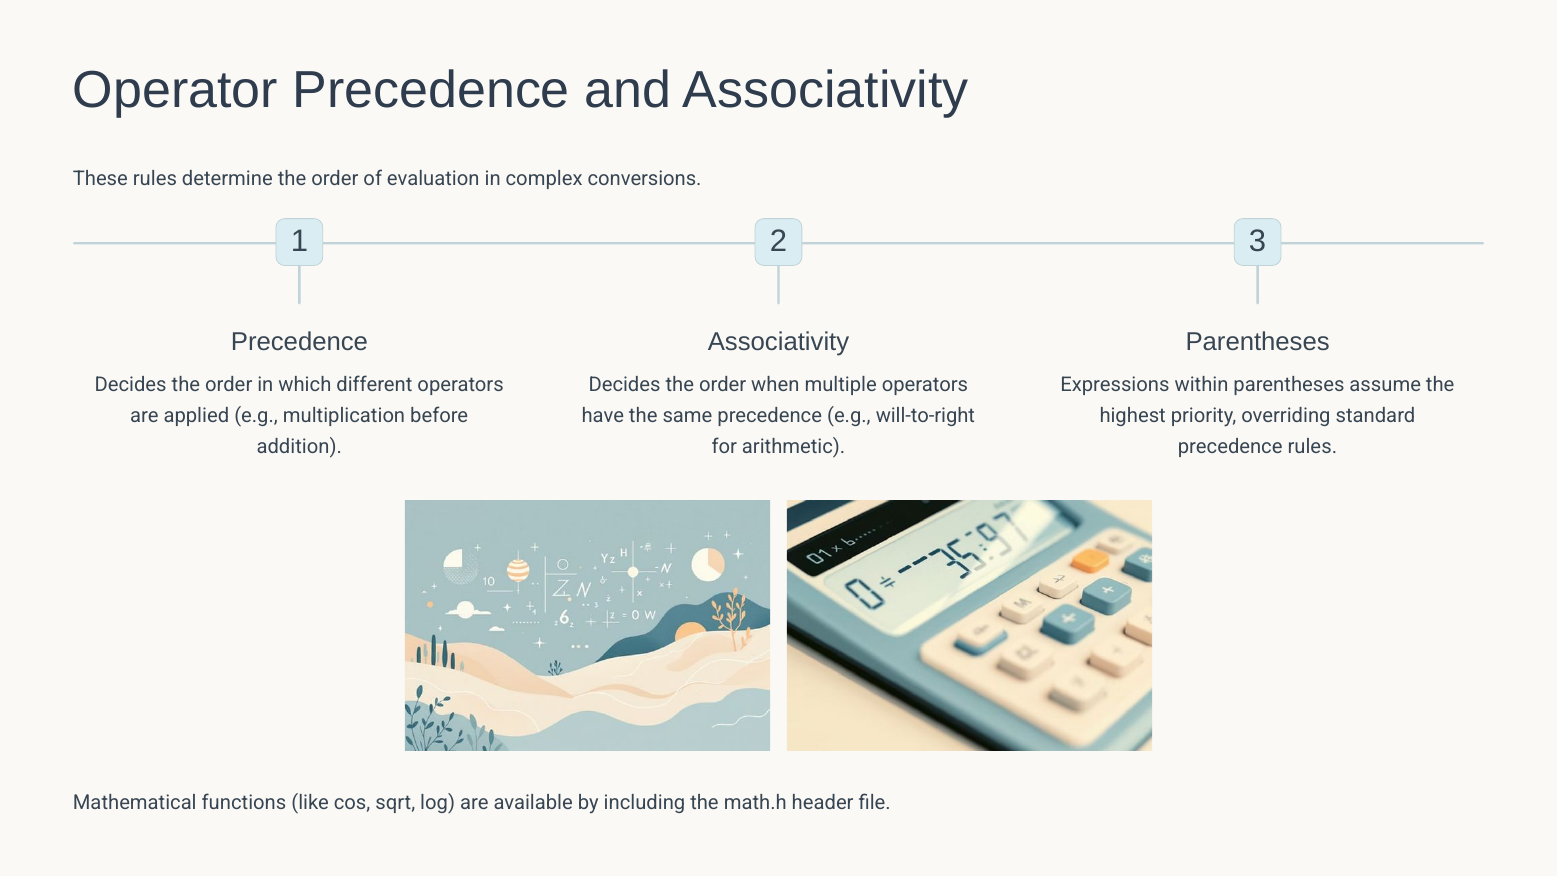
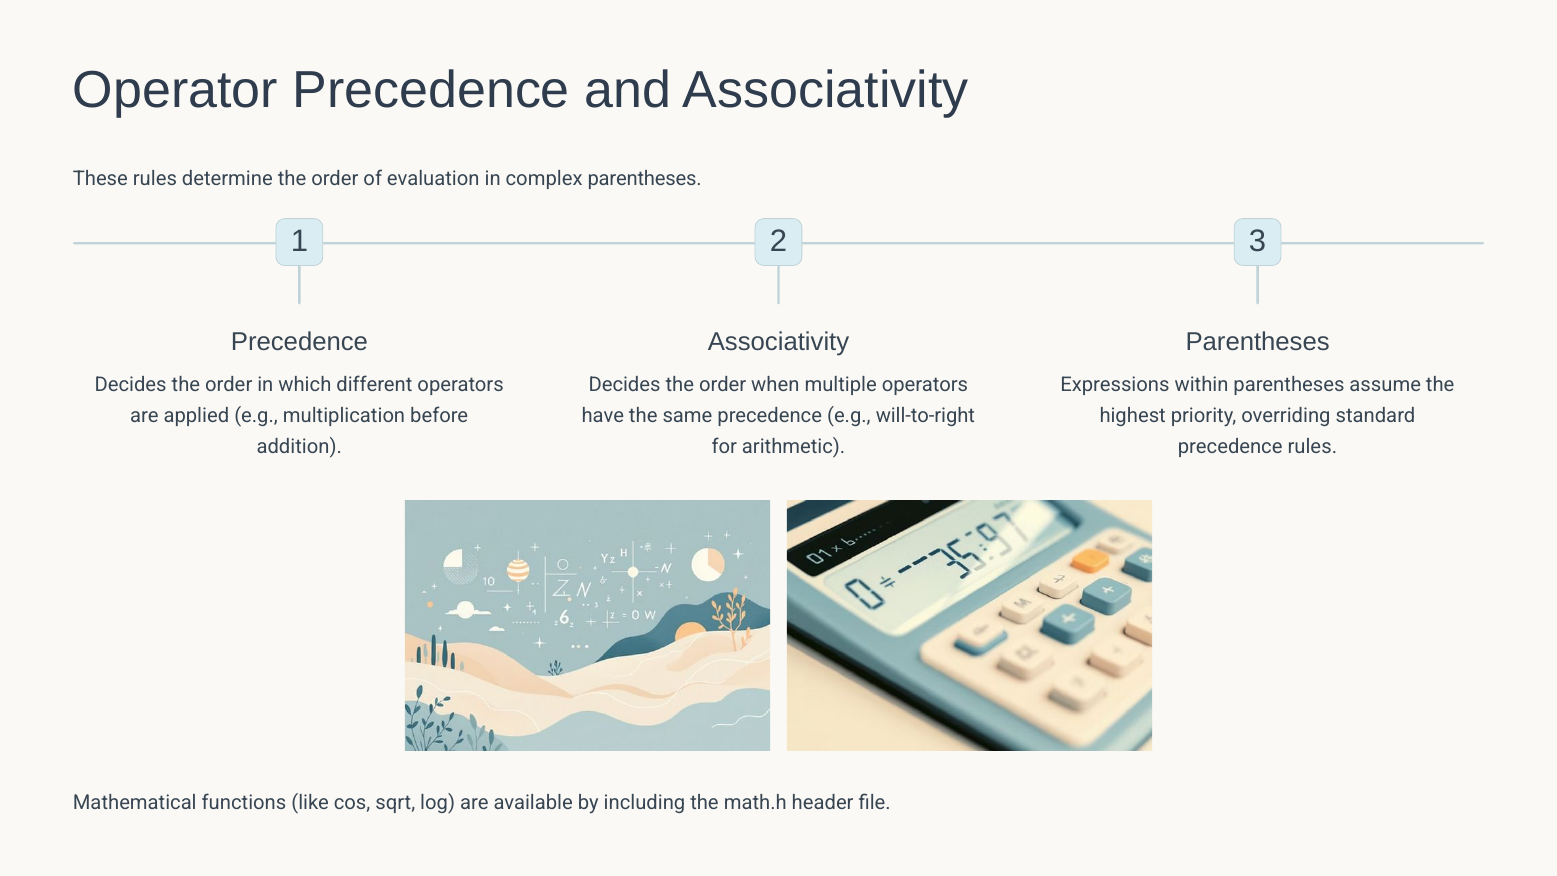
complex conversions: conversions -> parentheses
